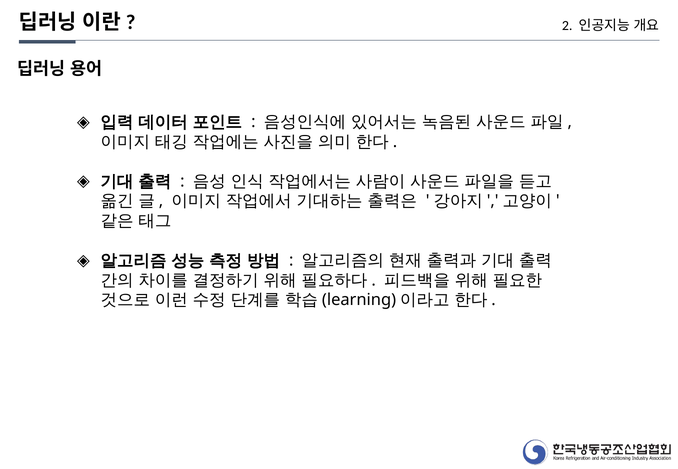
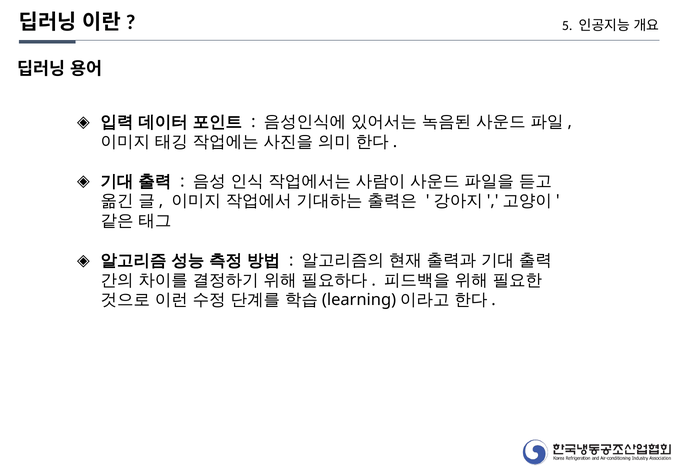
2: 2 -> 5
